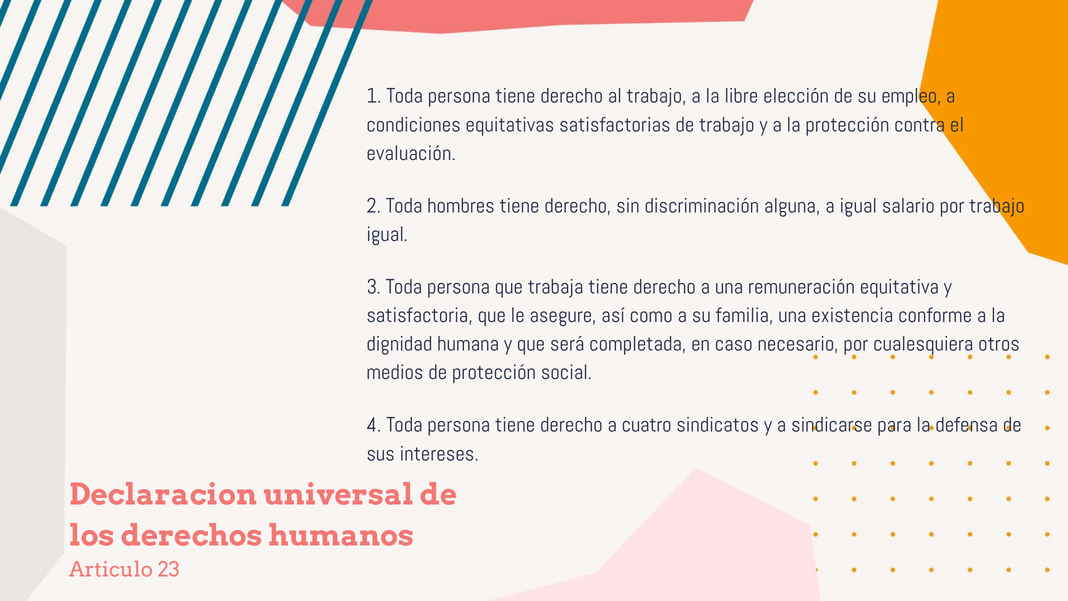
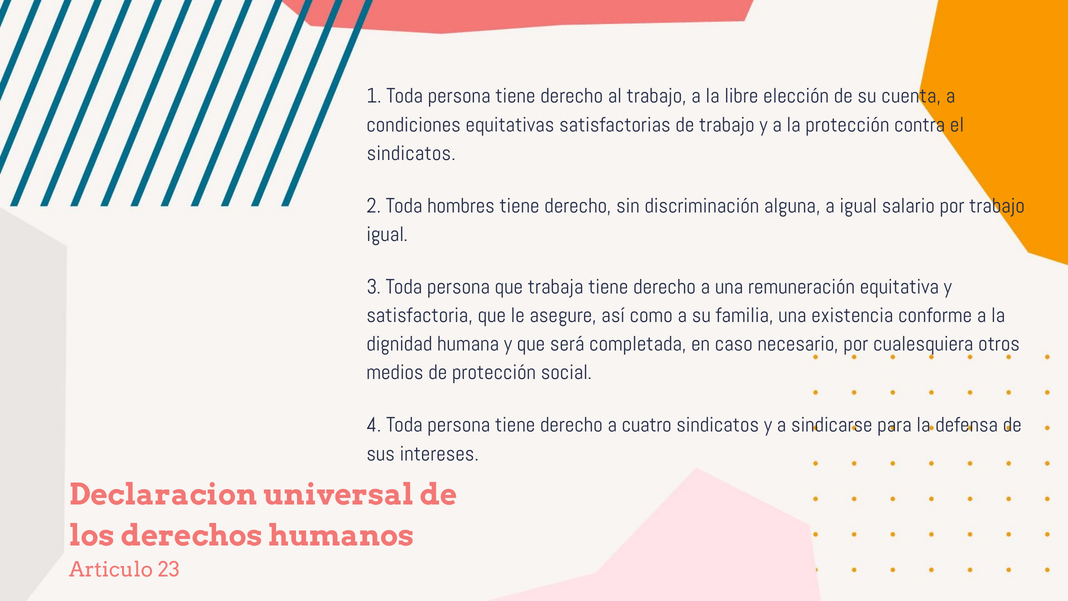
empleo: empleo -> cuenta
evaluación at (411, 153): evaluación -> sindicatos
